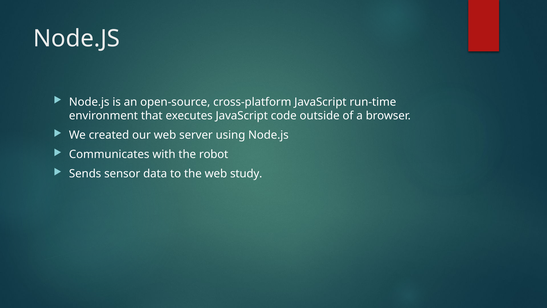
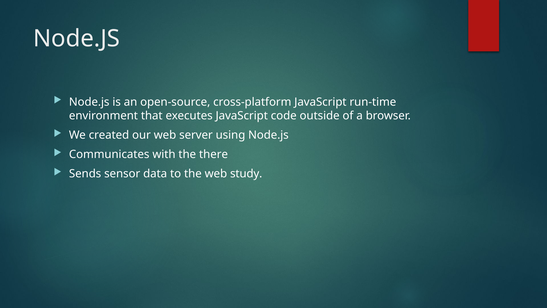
robot: robot -> there
